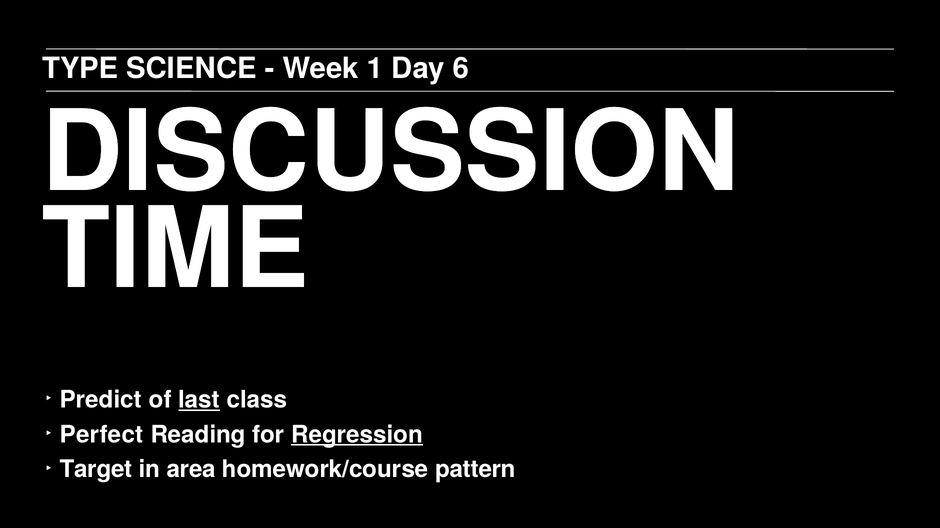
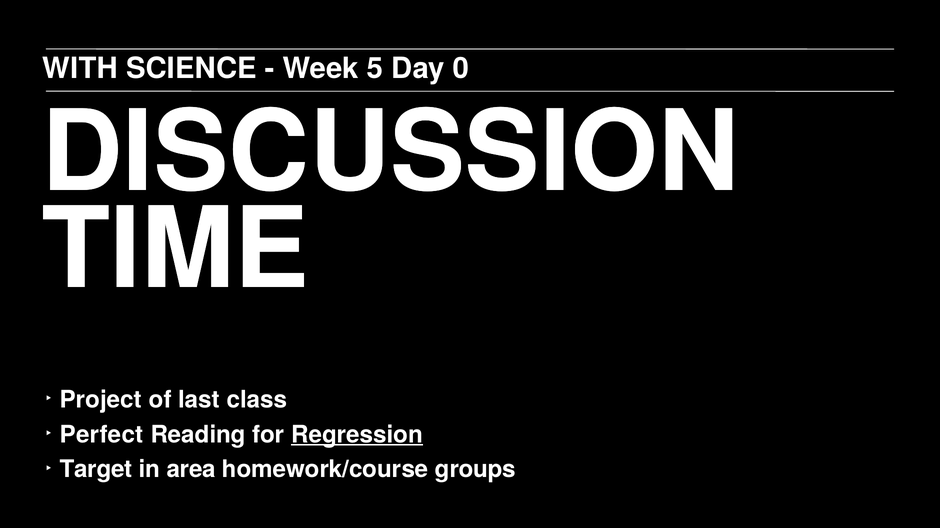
TYPE: TYPE -> WITH
1: 1 -> 5
6: 6 -> 0
Predict: Predict -> Project
last underline: present -> none
pattern: pattern -> groups
